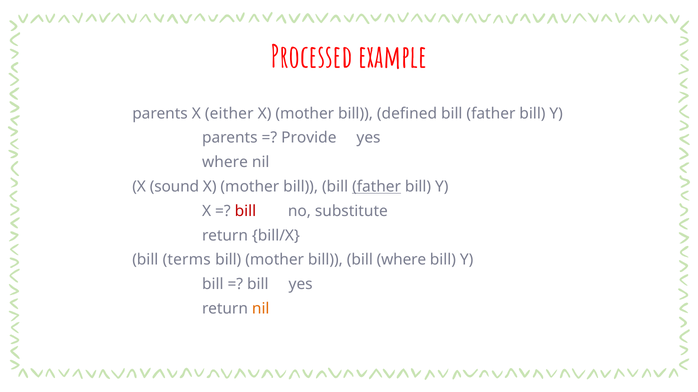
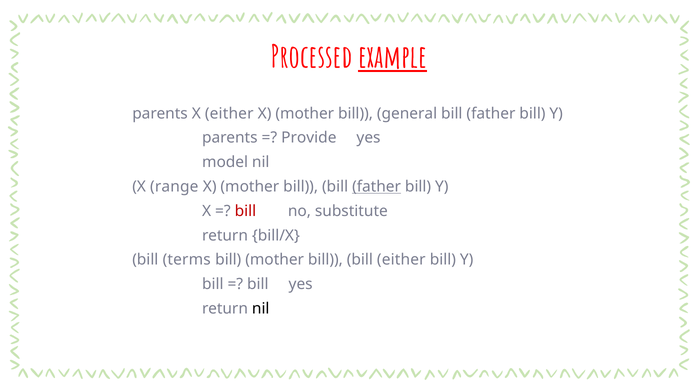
example underline: none -> present
defined: defined -> general
where at (225, 162): where -> model
sound: sound -> range
bill where: where -> either
nil at (261, 309) colour: orange -> black
